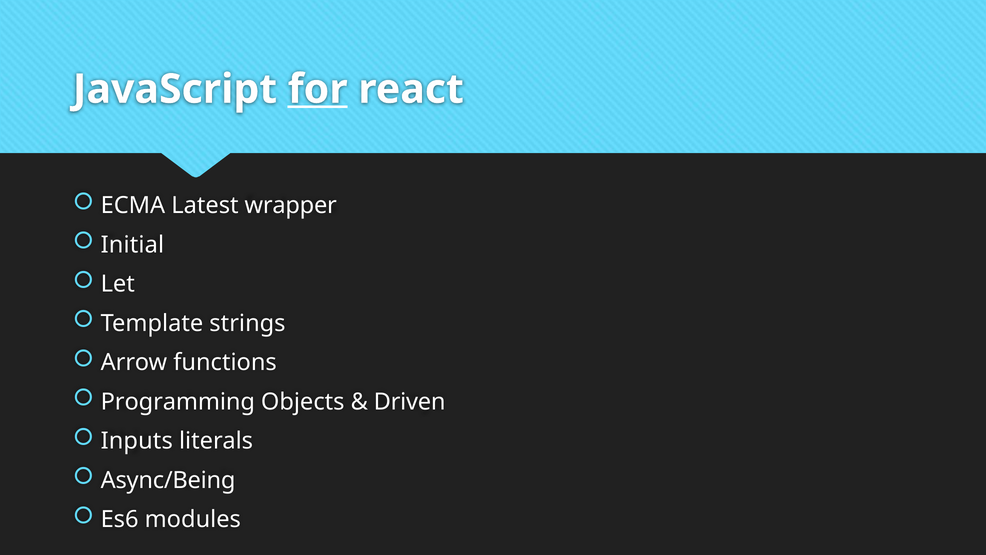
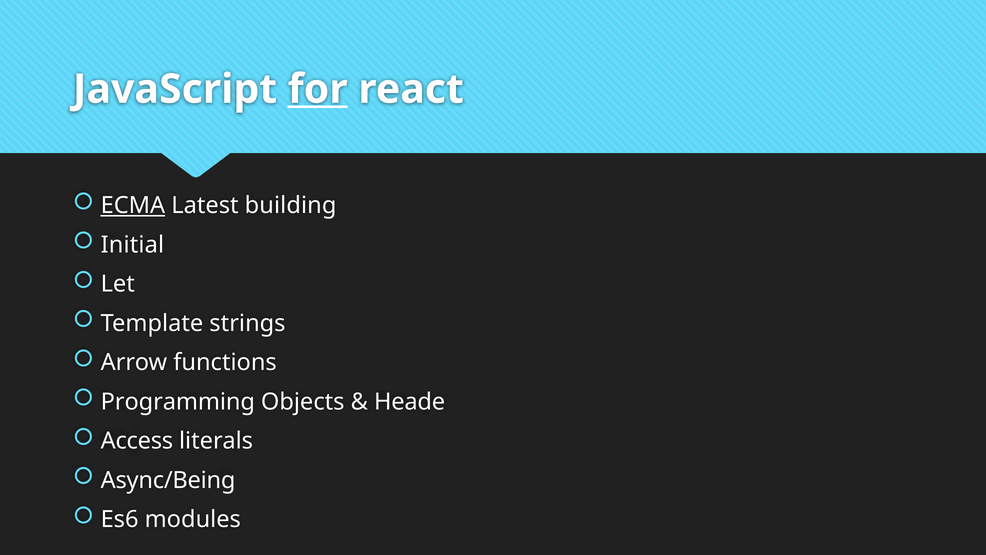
ECMA underline: none -> present
wrapper: wrapper -> building
Driven: Driven -> Heade
Inputs: Inputs -> Access
